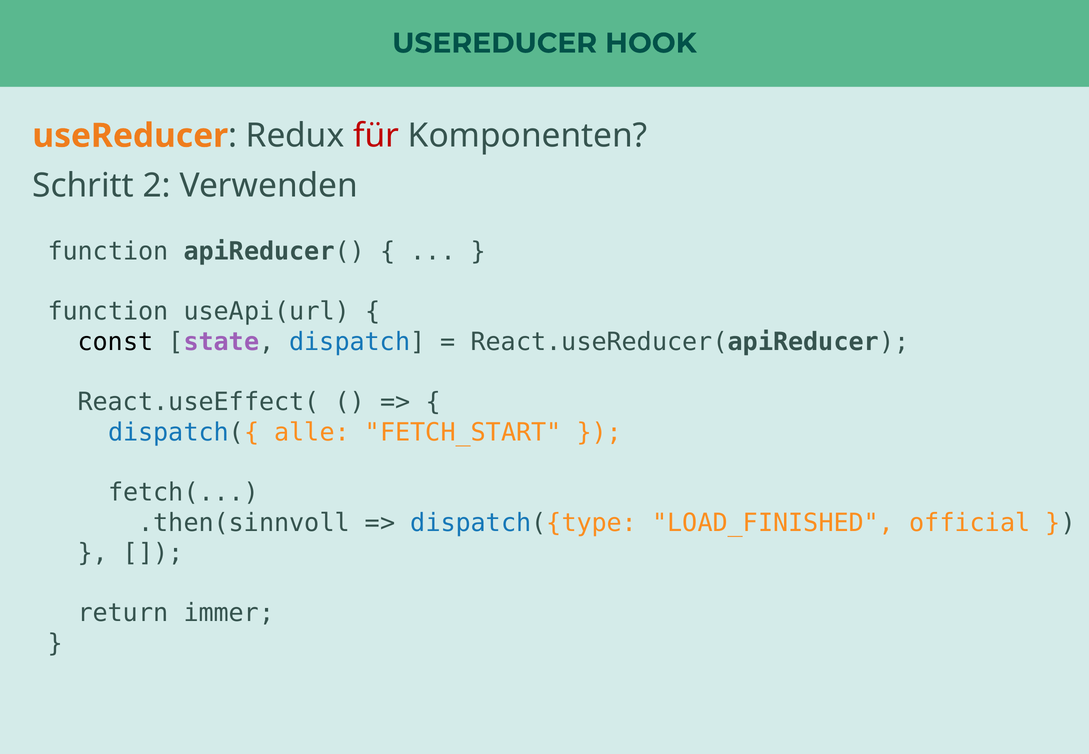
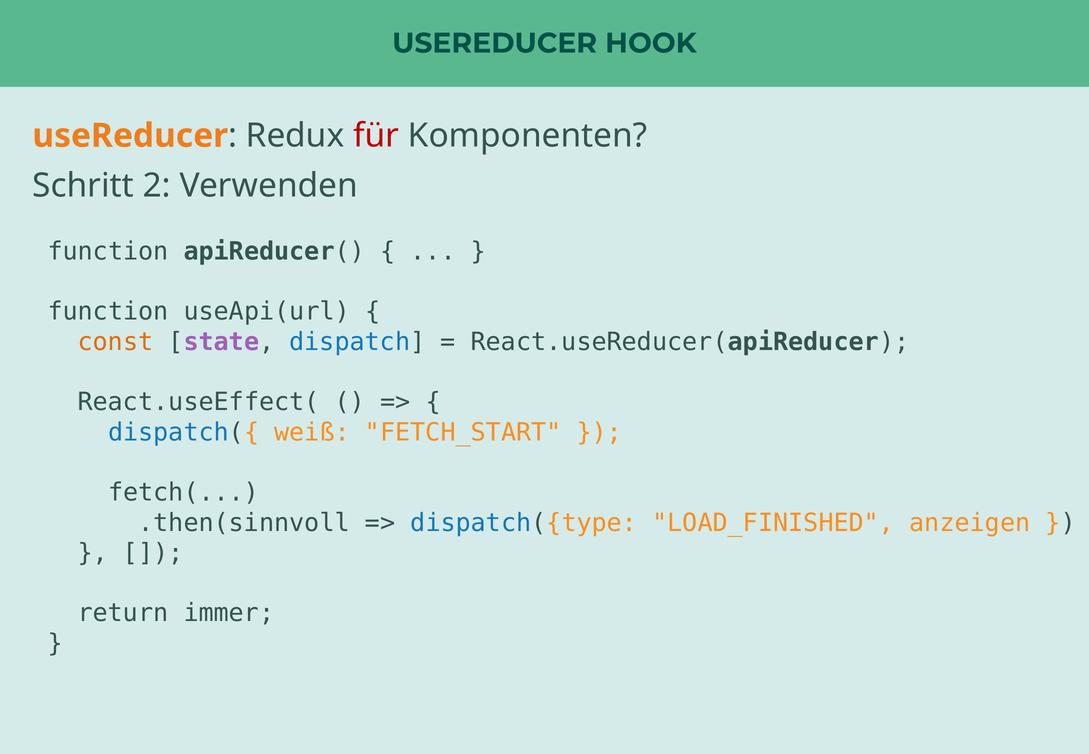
const colour: black -> orange
alle: alle -> weiß
official: official -> anzeigen
